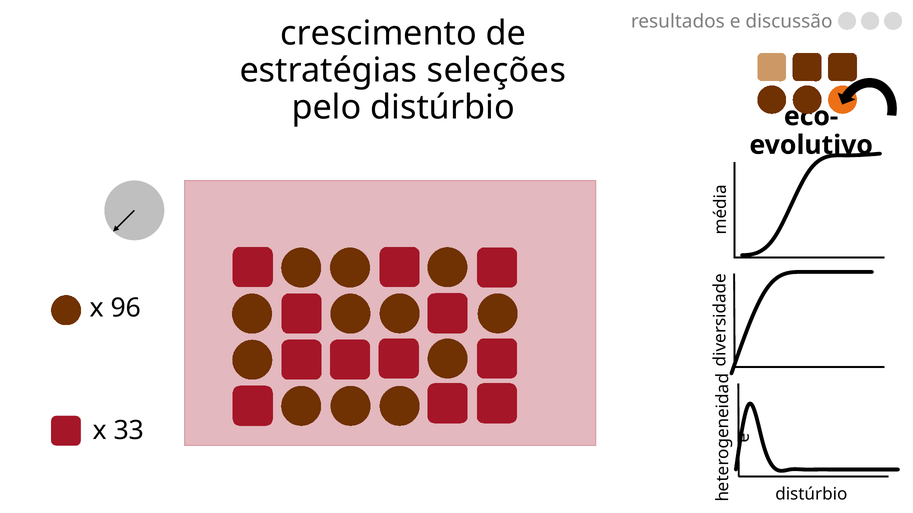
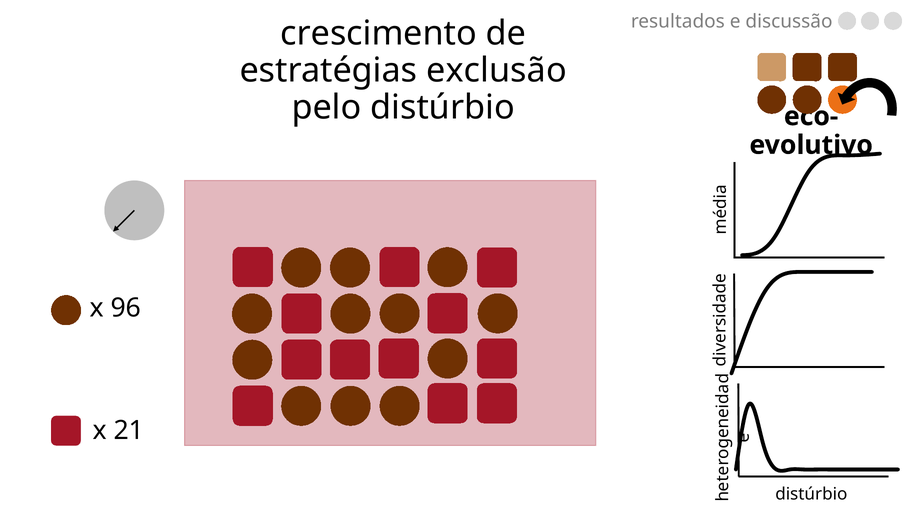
seleções: seleções -> exclusão
33: 33 -> 21
